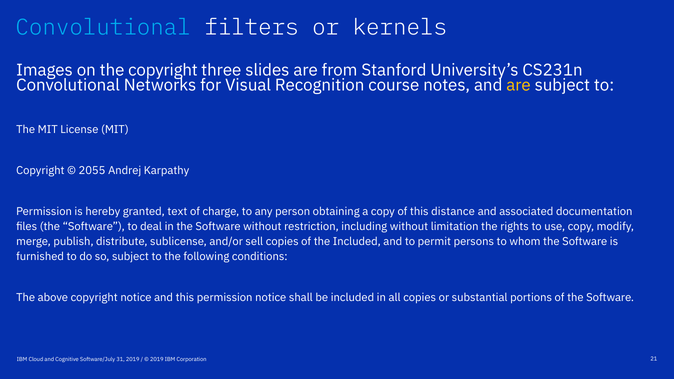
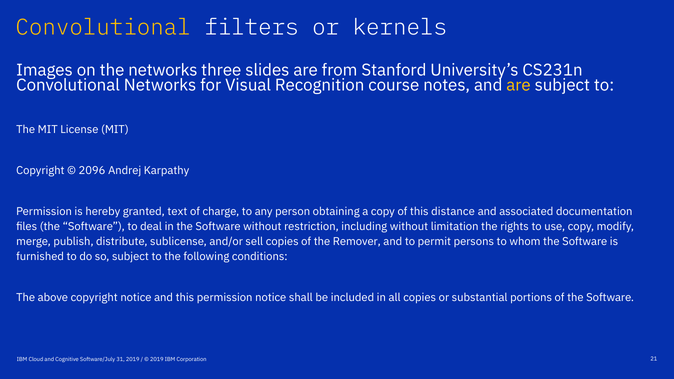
Convolutional at (103, 27) colour: light blue -> yellow
the copyright: copyright -> networks
2055: 2055 -> 2096
the Included: Included -> Remover
